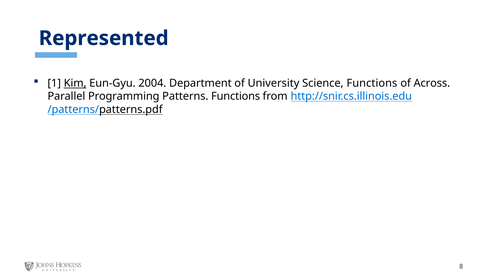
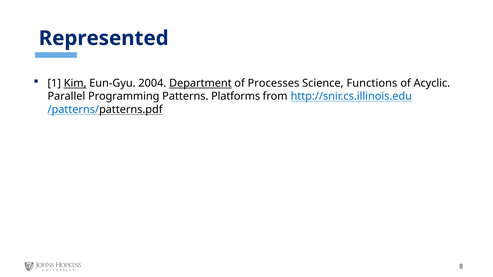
Department underline: none -> present
University: University -> Processes
Across: Across -> Acyclic
Patterns Functions: Functions -> Platforms
